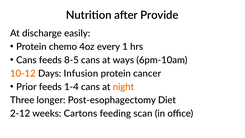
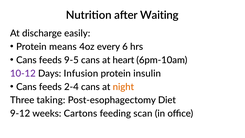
Provide: Provide -> Waiting
chemo: chemo -> means
1: 1 -> 6
8-5: 8-5 -> 9-5
ways: ways -> heart
10-12 colour: orange -> purple
cancer: cancer -> insulin
Prior at (26, 87): Prior -> Cans
1-4: 1-4 -> 2-4
longer: longer -> taking
2-12: 2-12 -> 9-12
